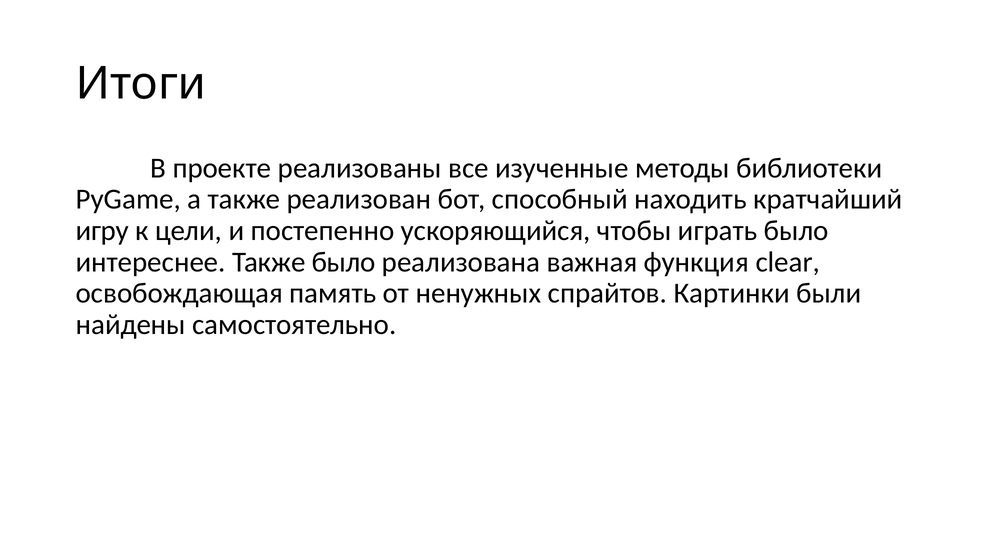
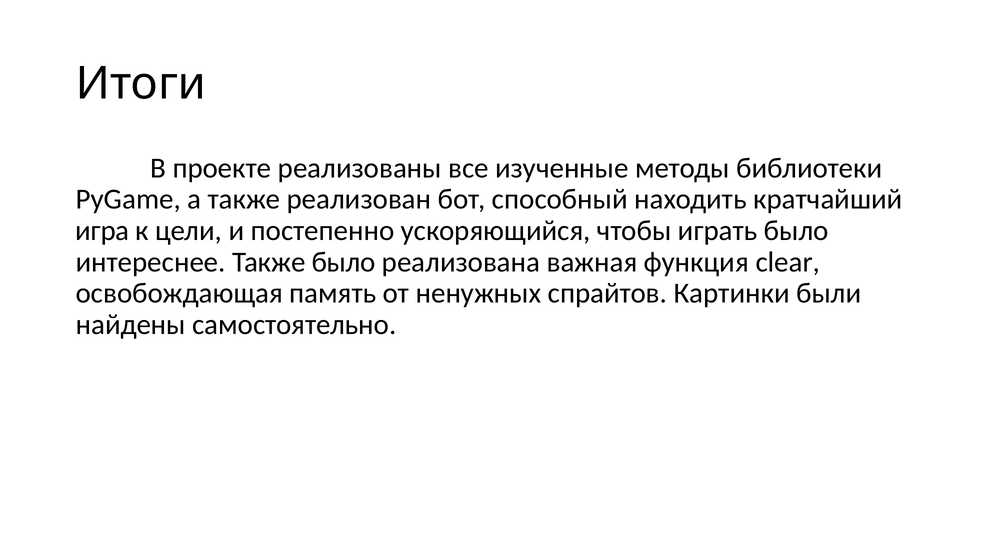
игру: игру -> игра
